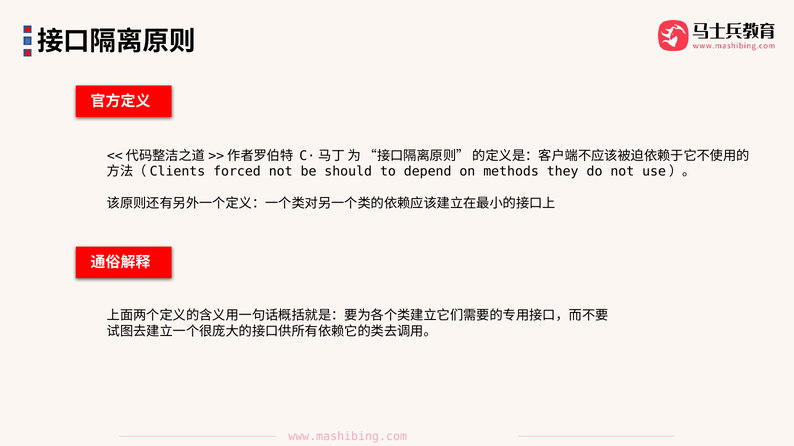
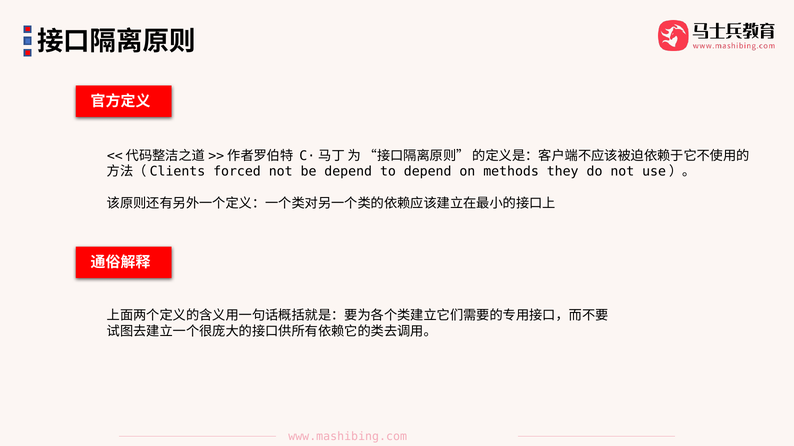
be should: should -> depend
